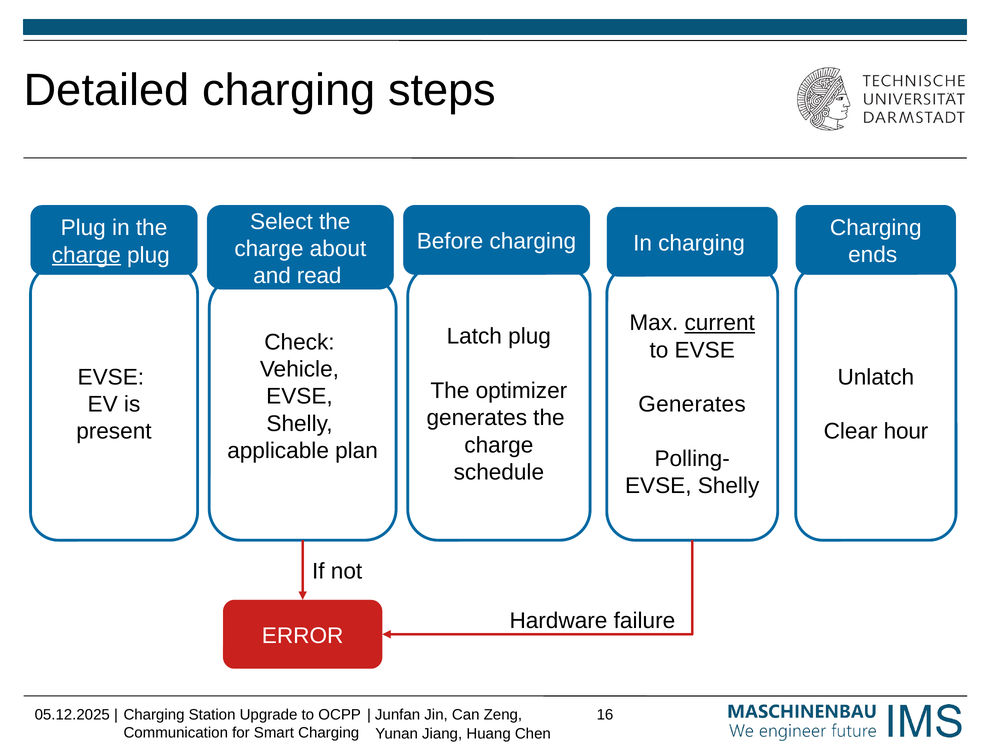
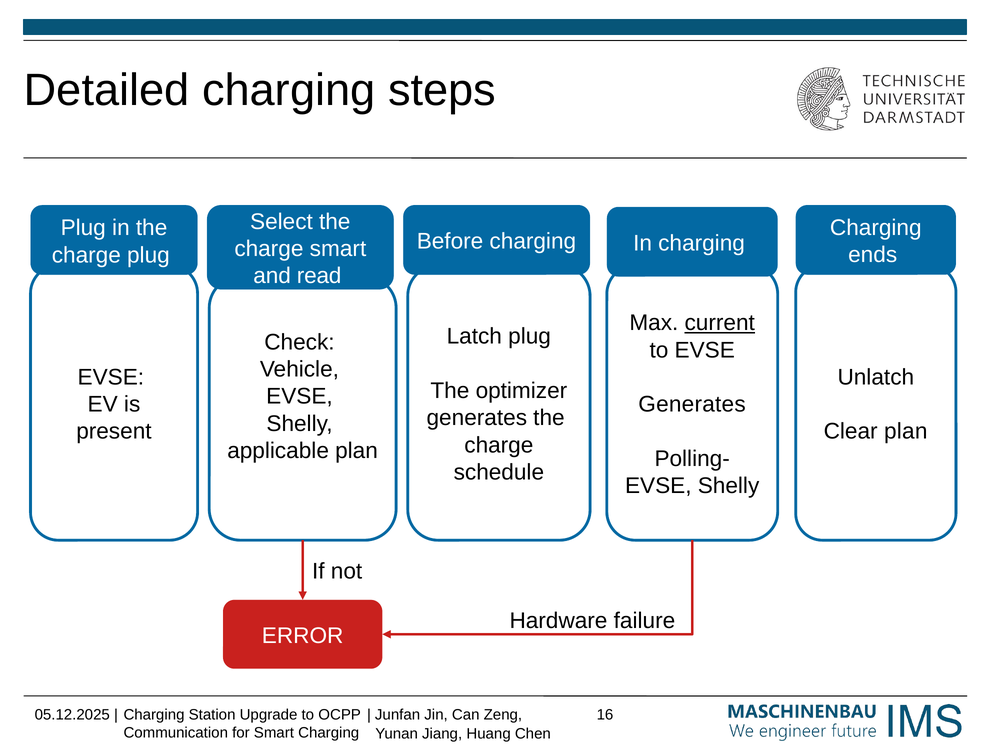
charge about: about -> smart
charge at (86, 255) underline: present -> none
Clear hour: hour -> plan
